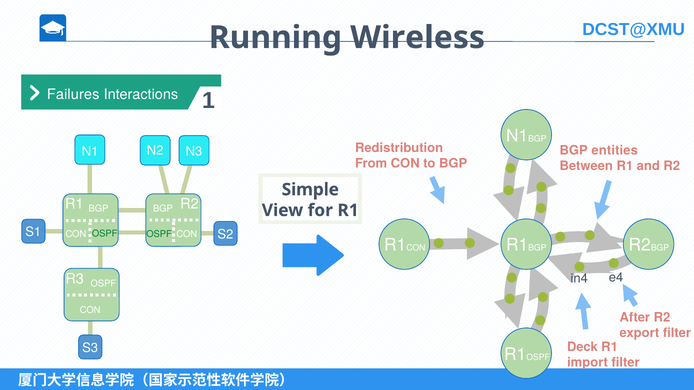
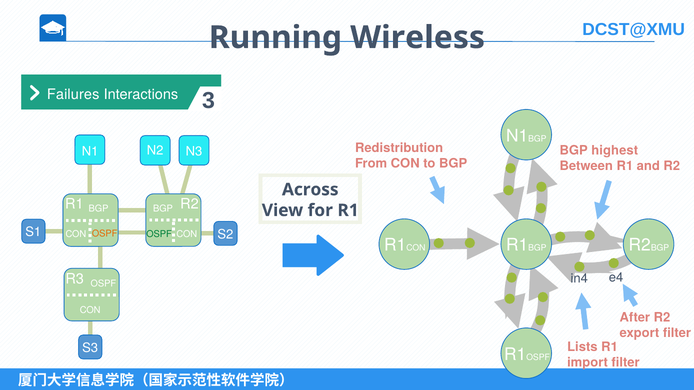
1: 1 -> 3
entities: entities -> highest
Simple: Simple -> Across
OSPF at (105, 234) colour: green -> orange
Deck: Deck -> Lists
